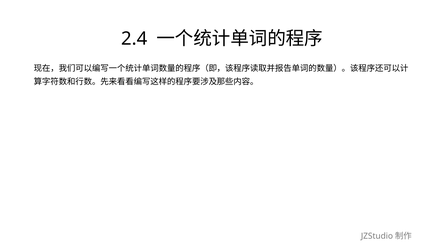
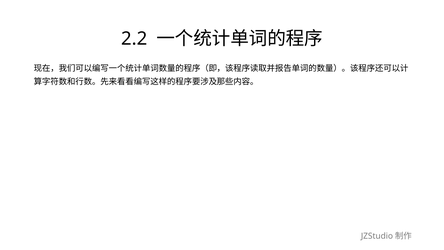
2.4: 2.4 -> 2.2
